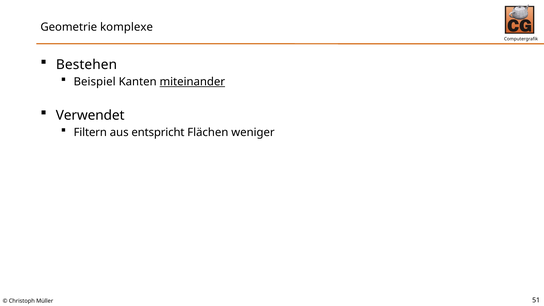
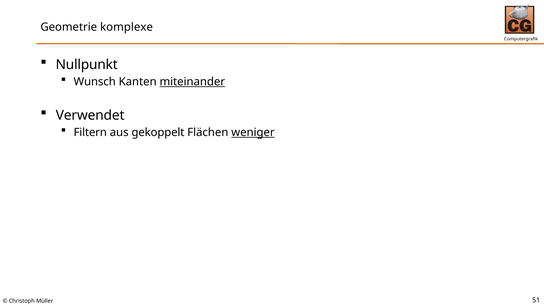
Bestehen: Bestehen -> Nullpunkt
Beispiel: Beispiel -> Wunsch
entspricht: entspricht -> gekoppelt
weniger underline: none -> present
